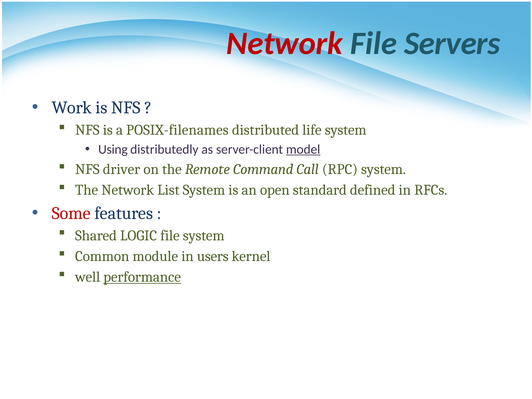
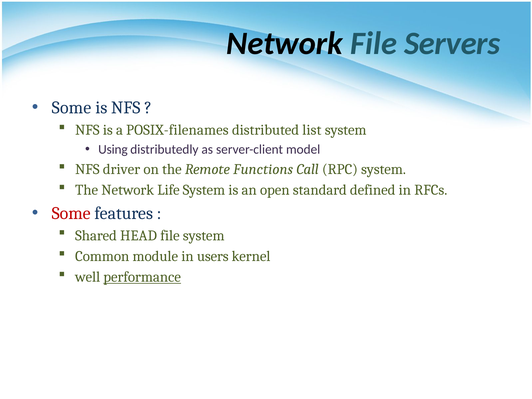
Network at (284, 43) colour: red -> black
Work at (72, 108): Work -> Some
life: life -> list
model underline: present -> none
Command: Command -> Functions
List: List -> Life
LOGIC: LOGIC -> HEAD
